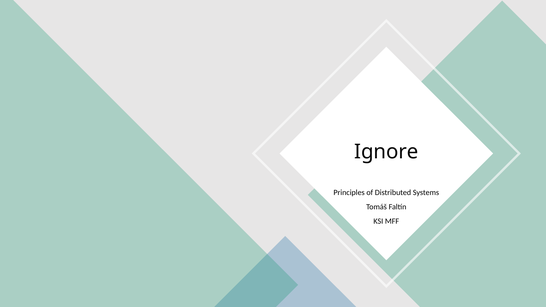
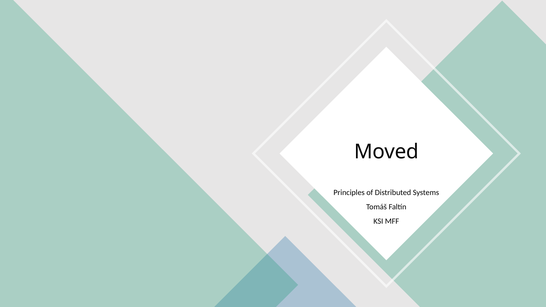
Ignore: Ignore -> Moved
